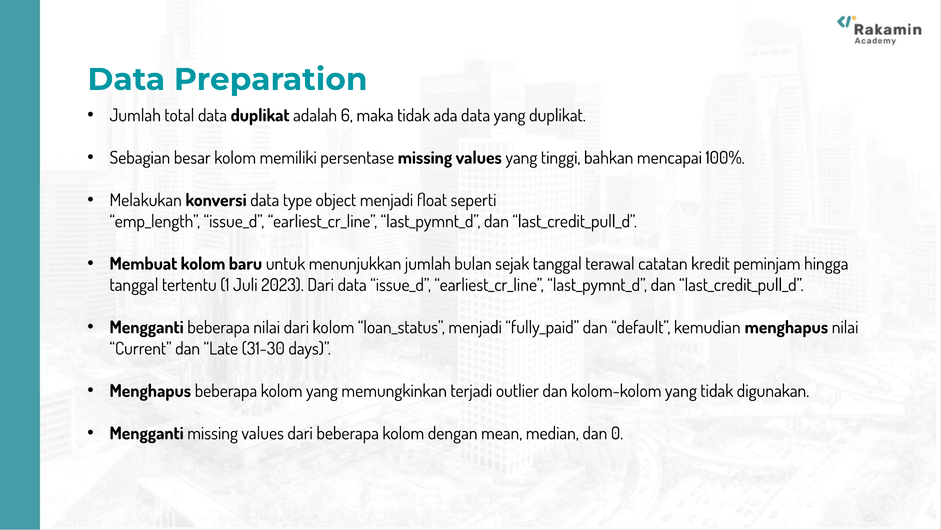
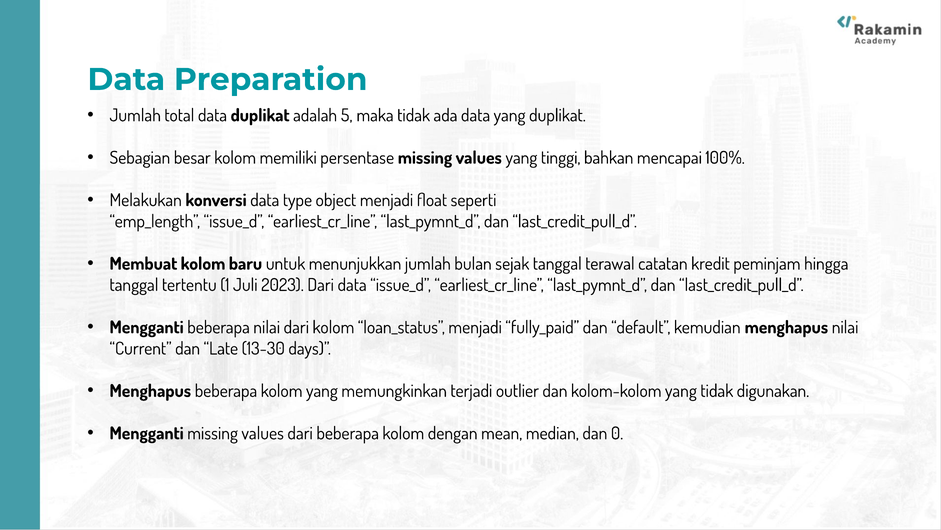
6: 6 -> 5
31-30: 31-30 -> 13-30
